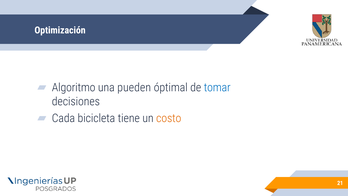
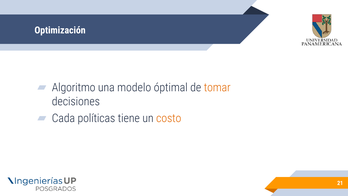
pueden: pueden -> modelo
tomar colour: blue -> orange
bicicleta: bicicleta -> políticas
